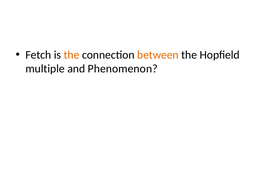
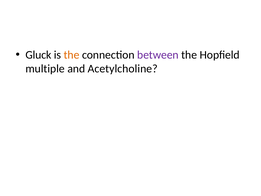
Fetch: Fetch -> Gluck
between colour: orange -> purple
Phenomenon: Phenomenon -> Acetylcholine
